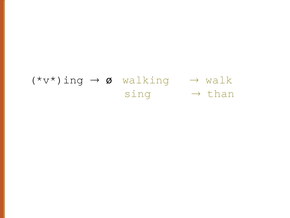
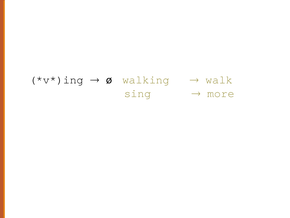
than: than -> more
